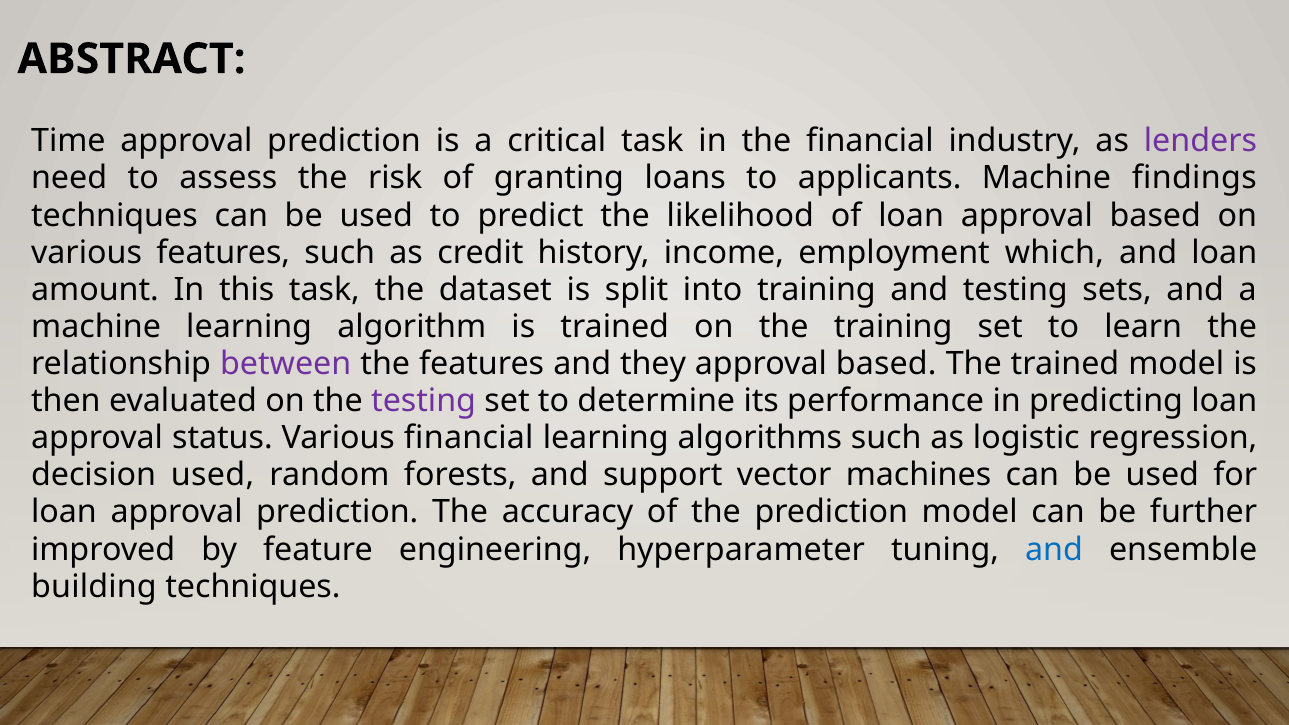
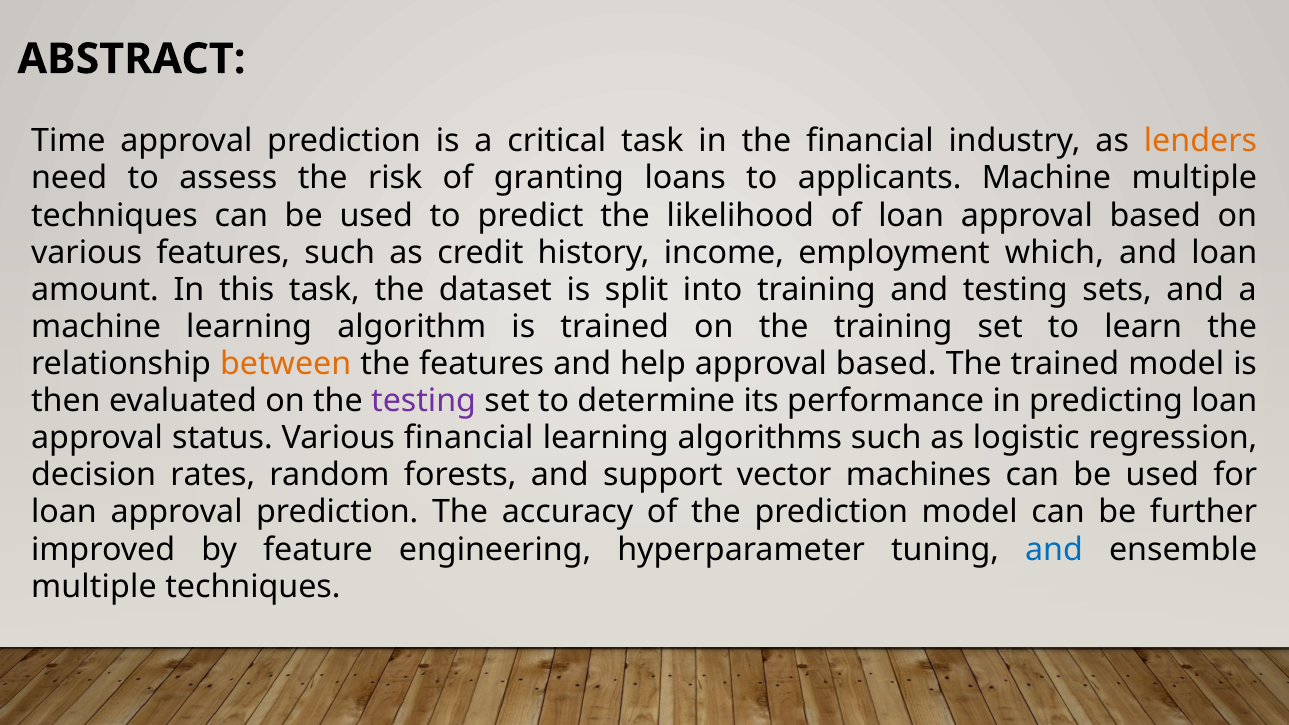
lenders colour: purple -> orange
Machine findings: findings -> multiple
between colour: purple -> orange
they: they -> help
decision used: used -> rates
building at (94, 587): building -> multiple
